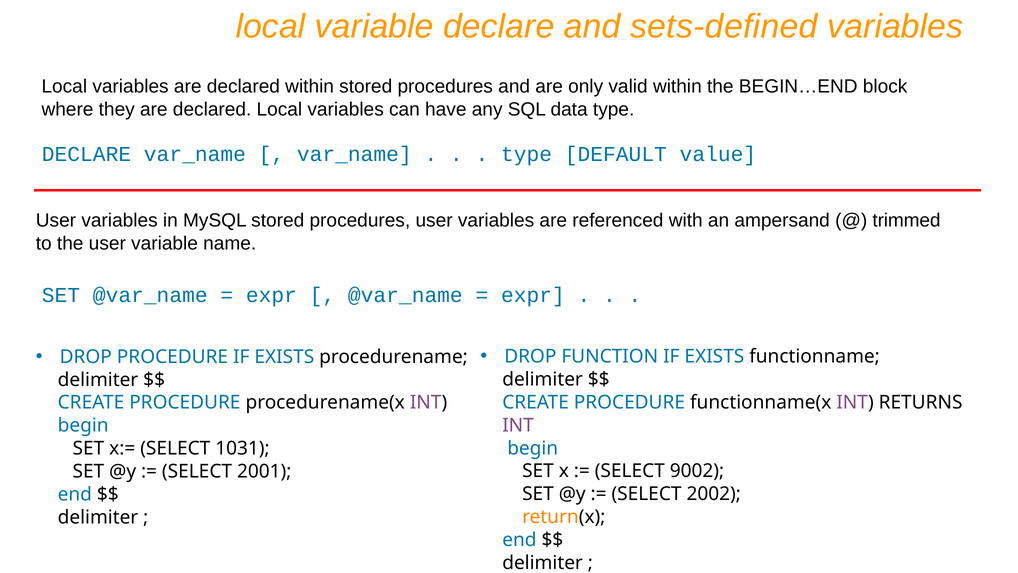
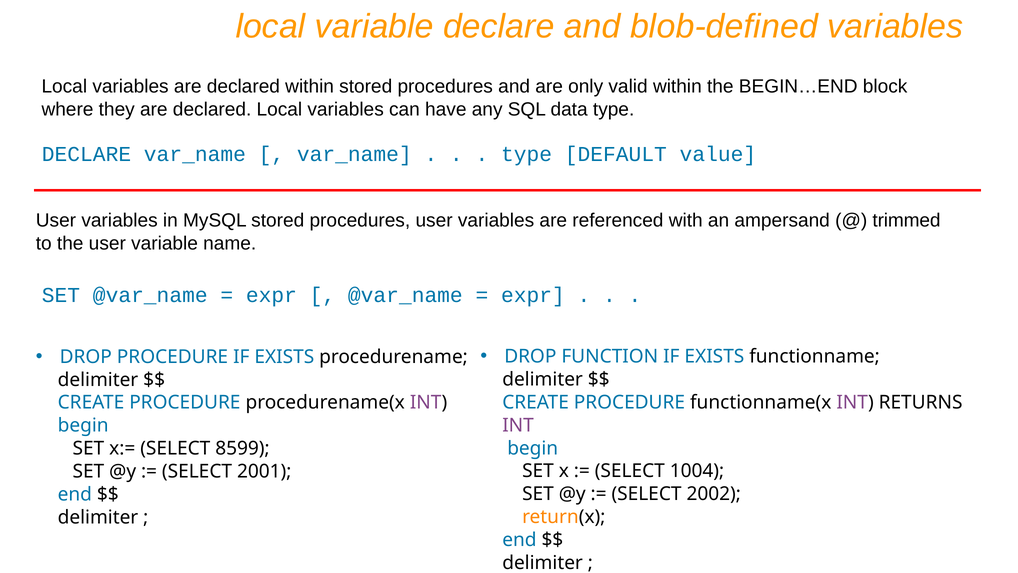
sets-defined: sets-defined -> blob-defined
1031: 1031 -> 8599
9002: 9002 -> 1004
